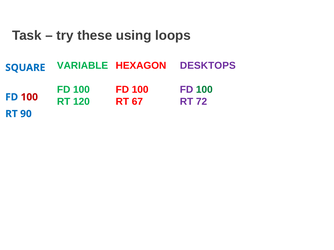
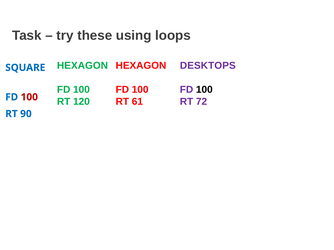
VARIABLE at (83, 66): VARIABLE -> HEXAGON
100 at (204, 90) colour: green -> black
67: 67 -> 61
